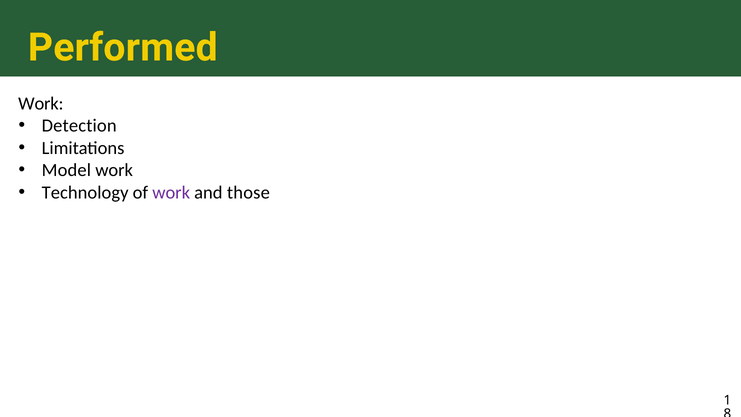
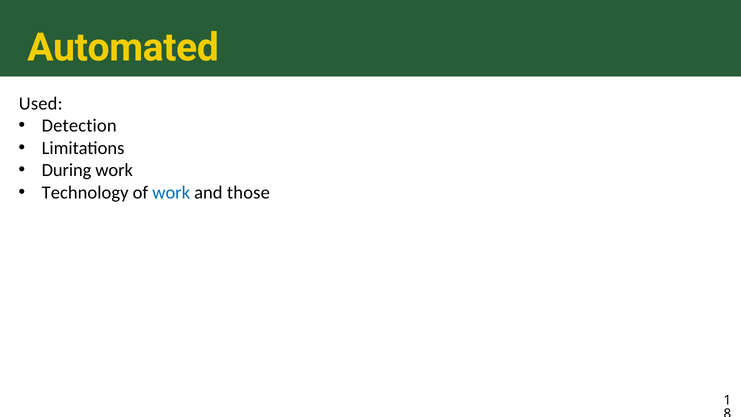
Performed: Performed -> Automated
Work at (41, 103): Work -> Used
Model: Model -> During
work at (171, 192) colour: purple -> blue
